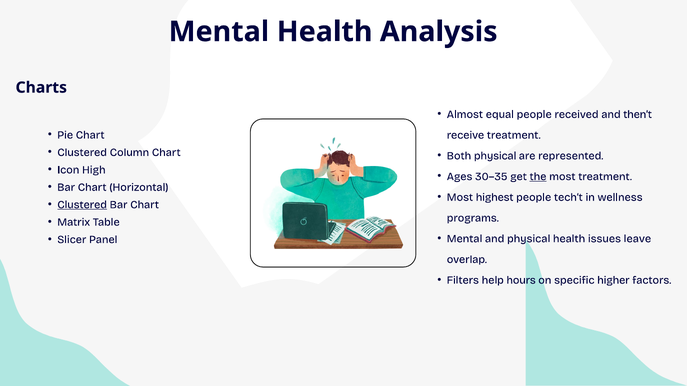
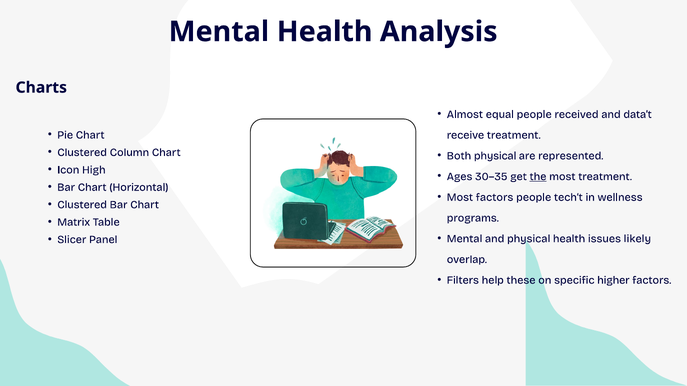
then’t: then’t -> data’t
Most highest: highest -> factors
Clustered at (82, 205) underline: present -> none
leave: leave -> likely
hours: hours -> these
